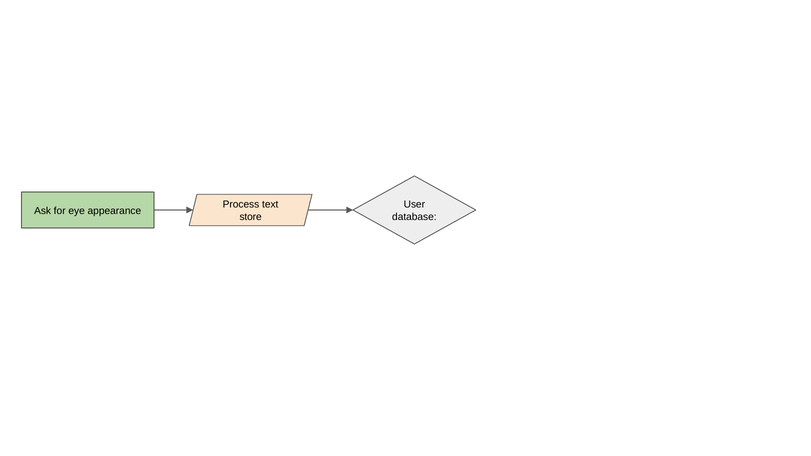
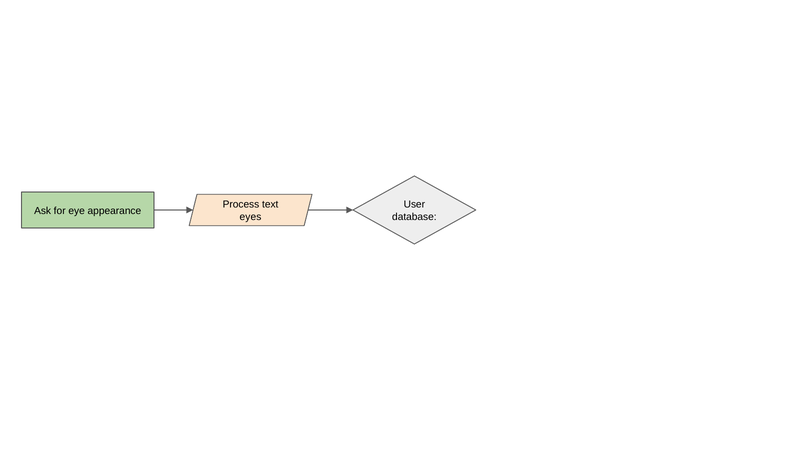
store: store -> eyes
